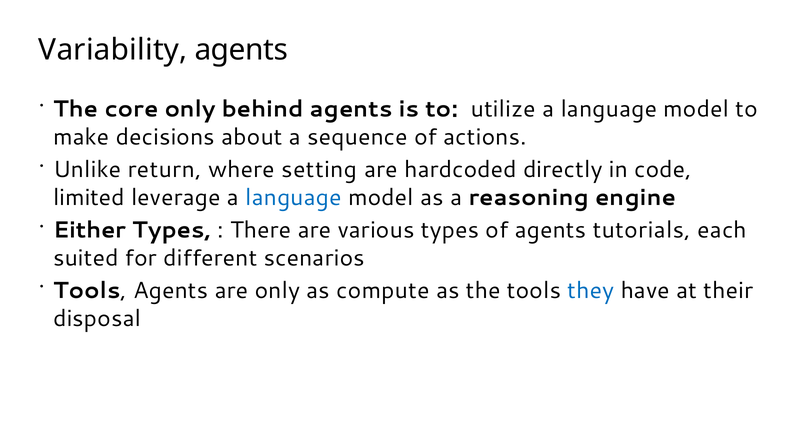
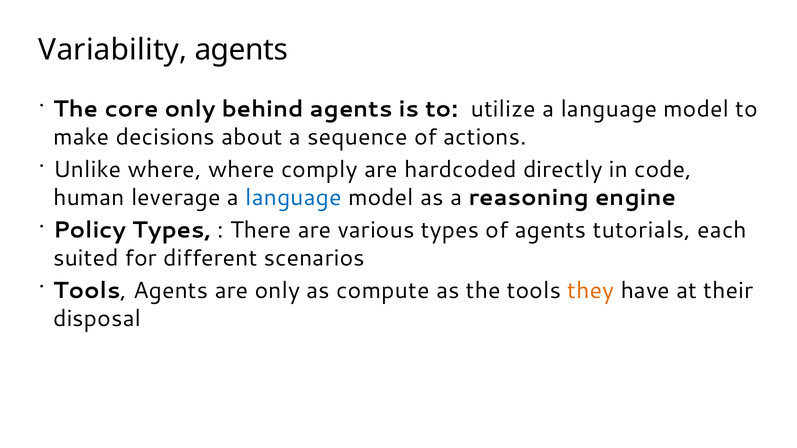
Unlike return: return -> where
setting: setting -> comply
limited: limited -> human
Either: Either -> Policy
they colour: blue -> orange
